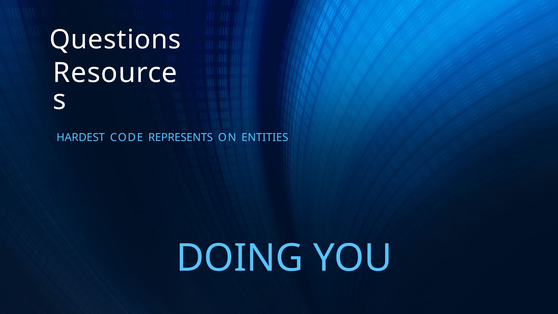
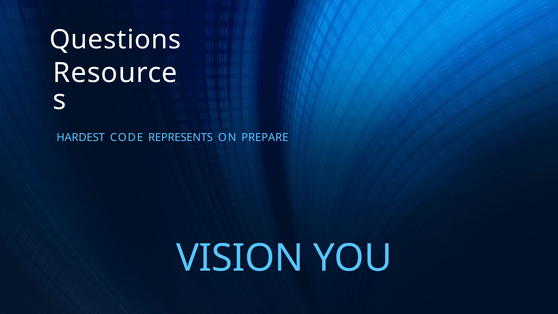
ENTITIES: ENTITIES -> PREPARE
DOING: DOING -> VISION
